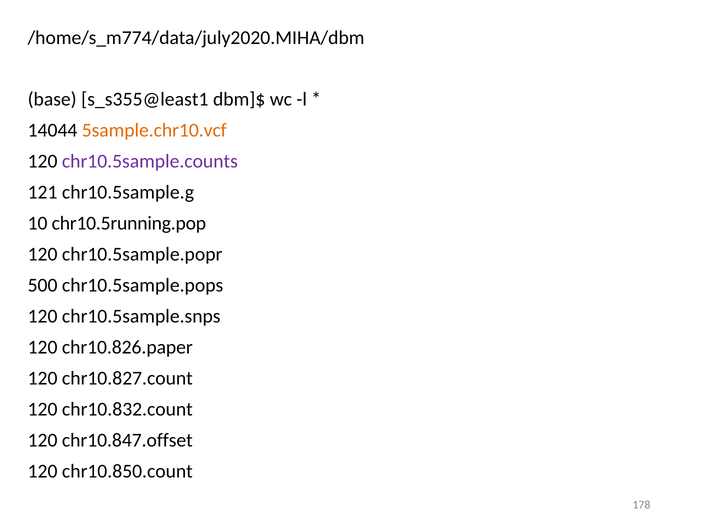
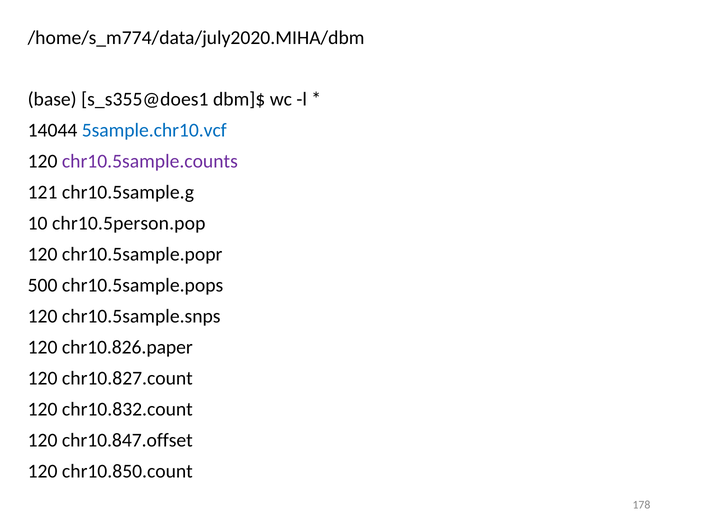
s_s355@least1: s_s355@least1 -> s_s355@does1
5sample.chr10.vcf colour: orange -> blue
chr10.5running.pop: chr10.5running.pop -> chr10.5person.pop
